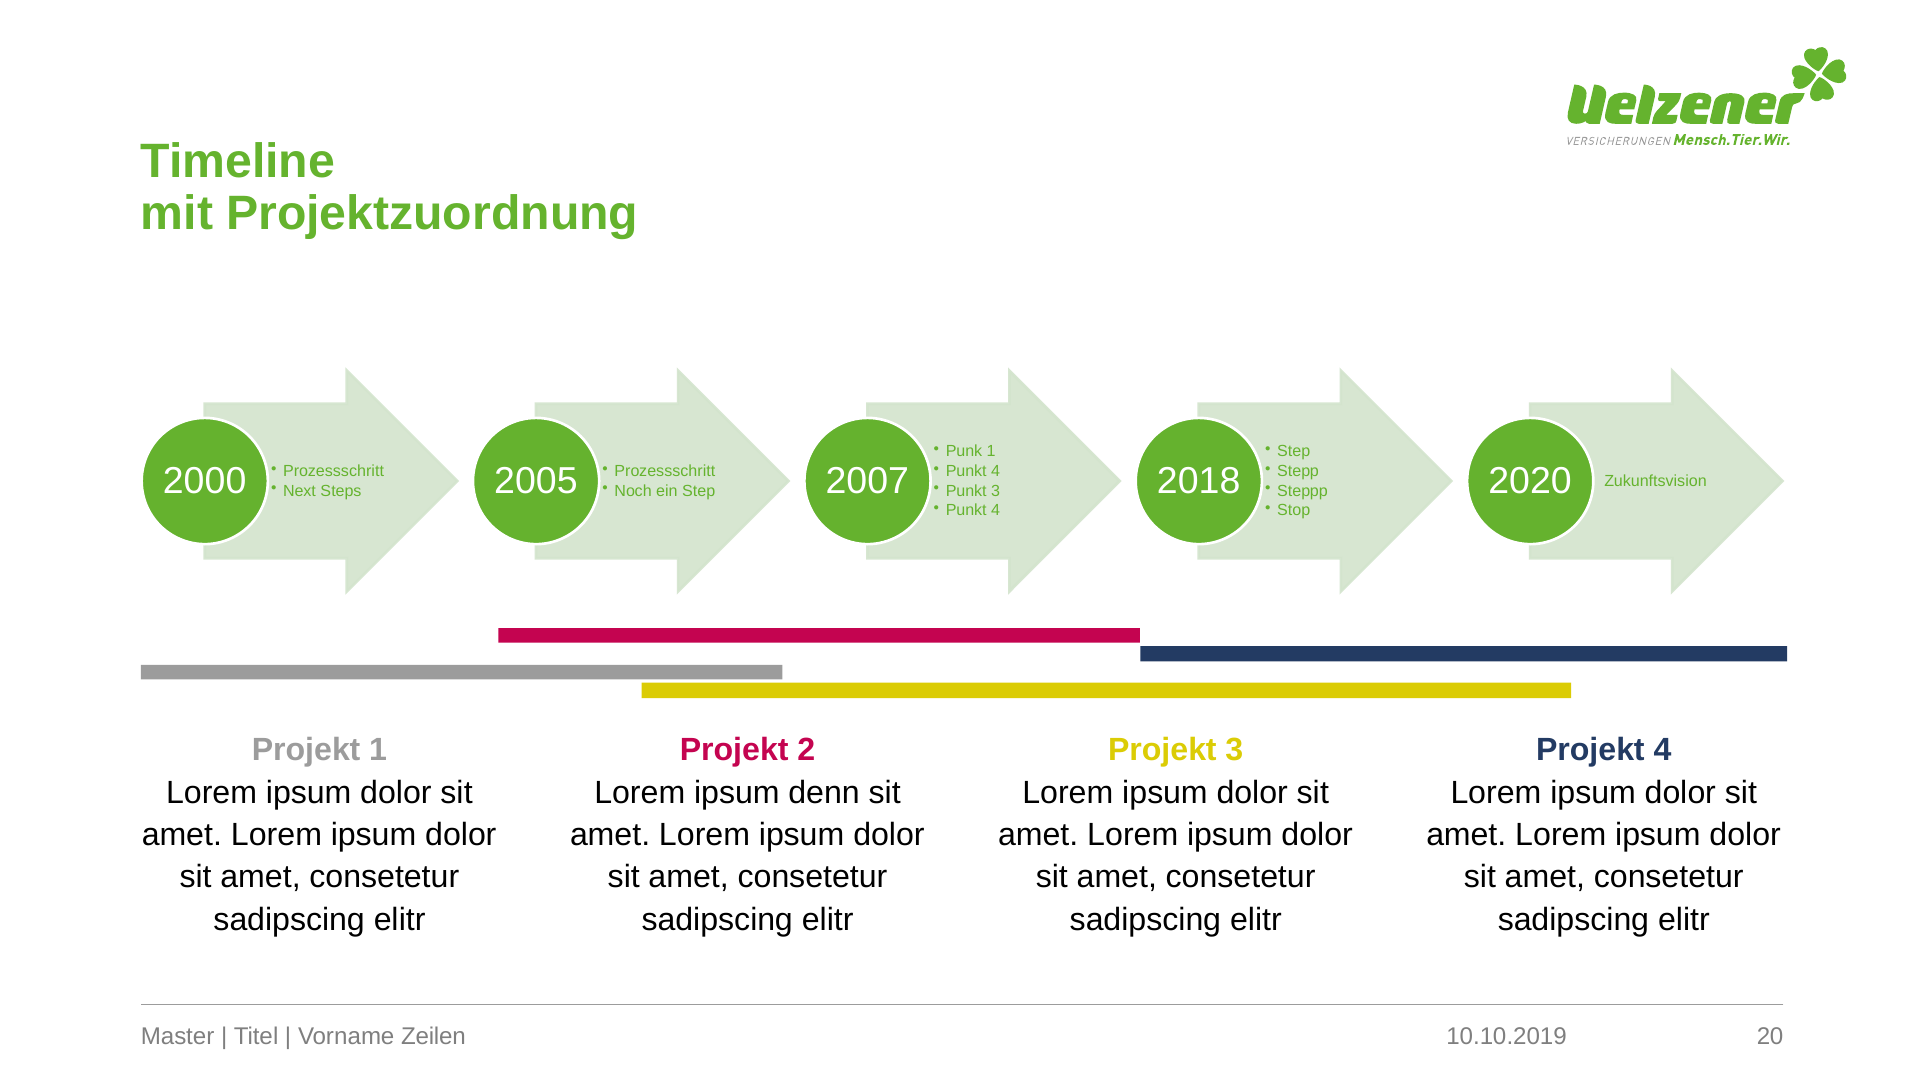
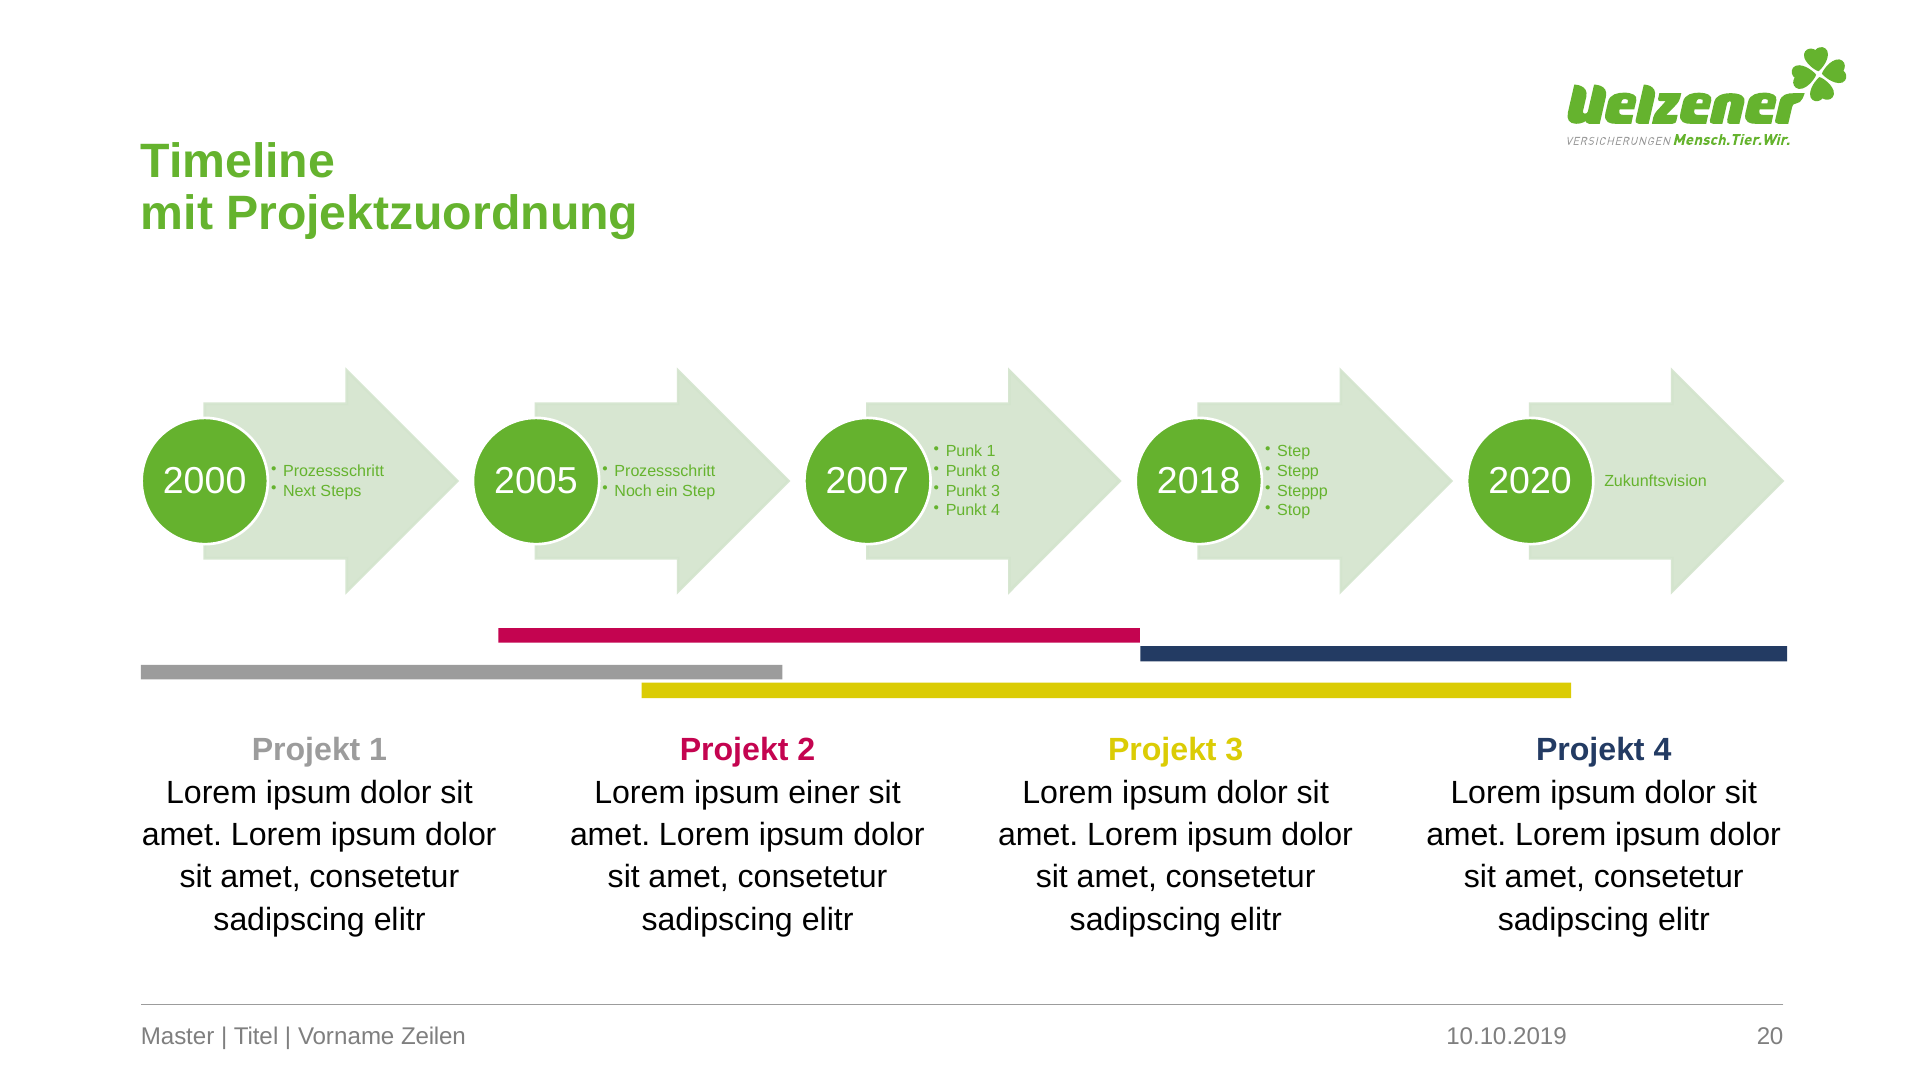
4 at (996, 471): 4 -> 8
denn: denn -> einer
